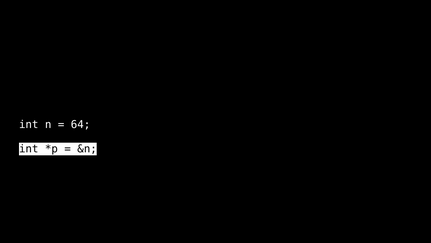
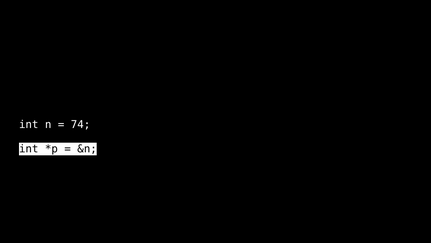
64: 64 -> 74
